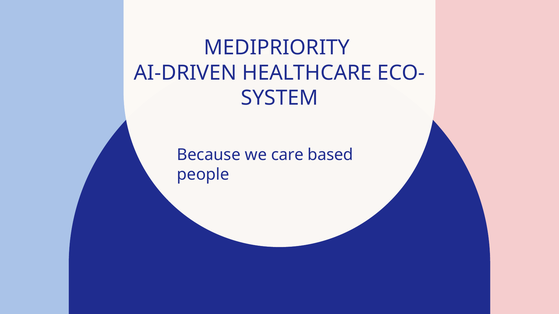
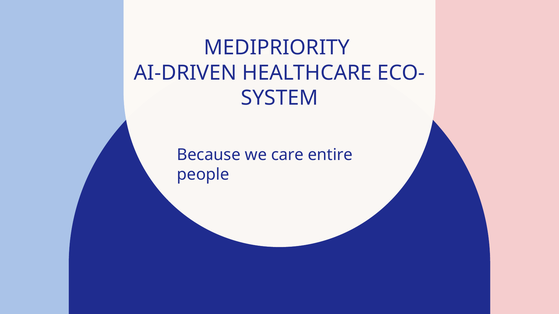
based: based -> entire
